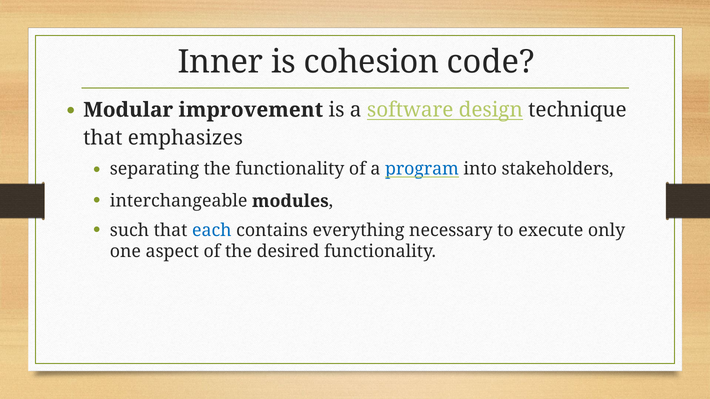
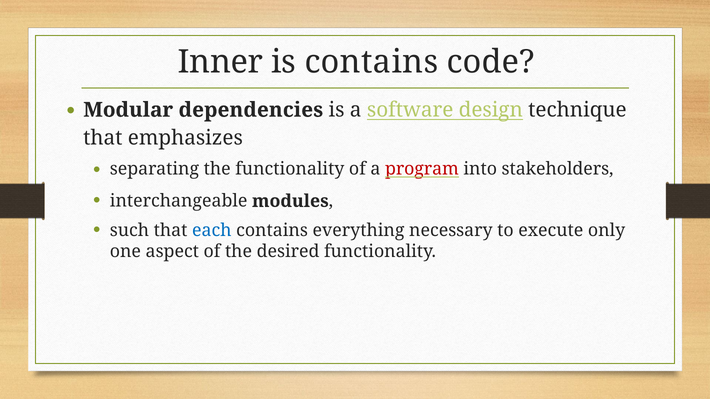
is cohesion: cohesion -> contains
improvement: improvement -> dependencies
program colour: blue -> red
